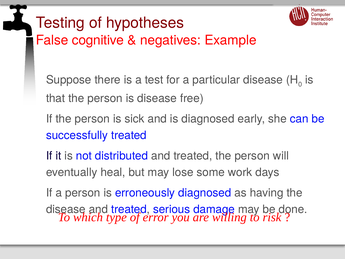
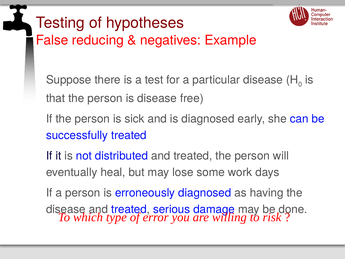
cognitive: cognitive -> reducing
